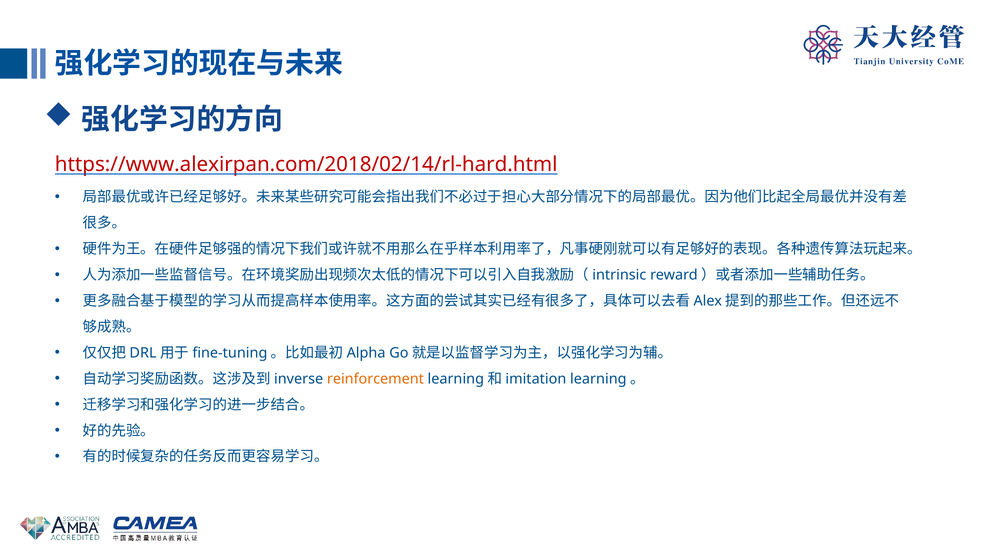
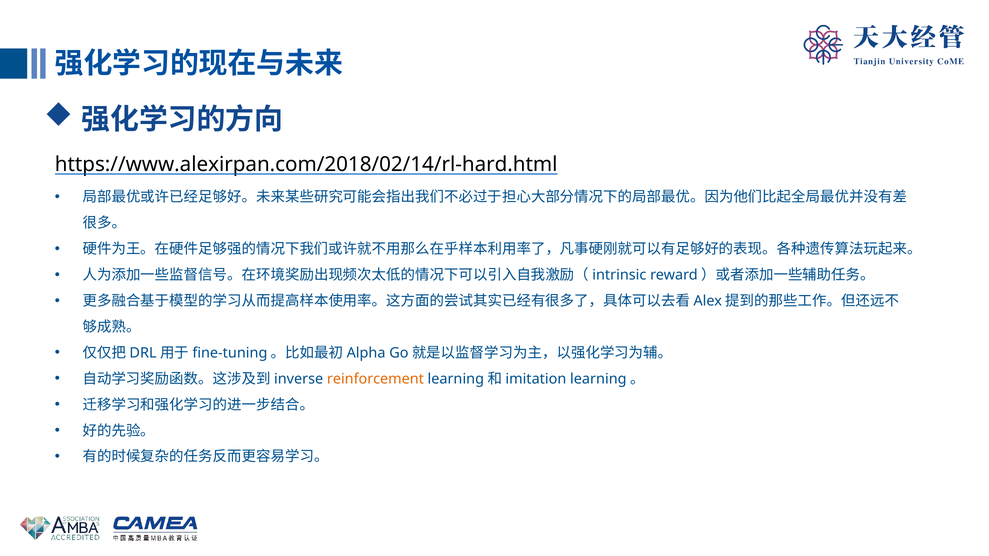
https://www.alexirpan.com/2018/02/14/rl-hard.html colour: red -> black
